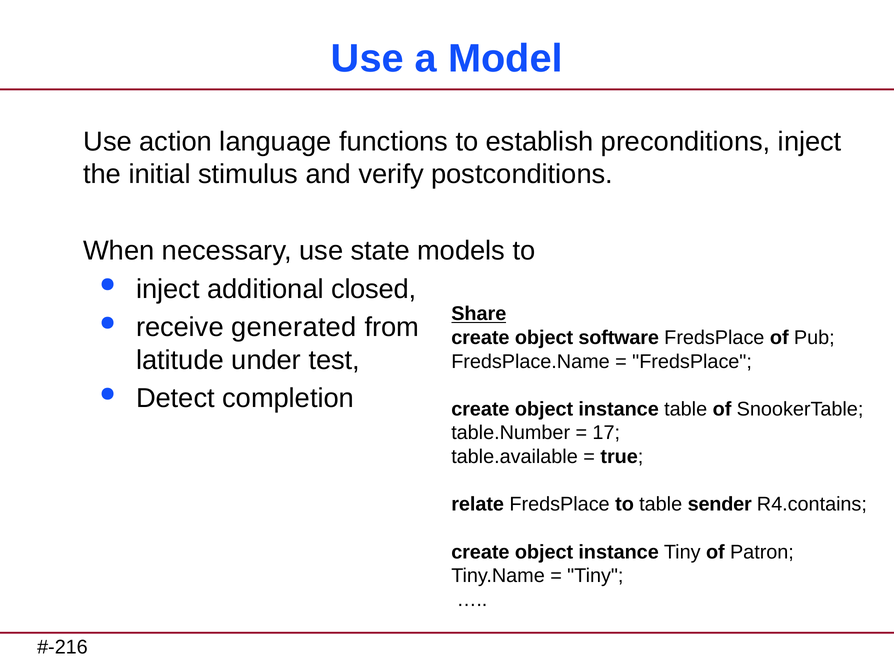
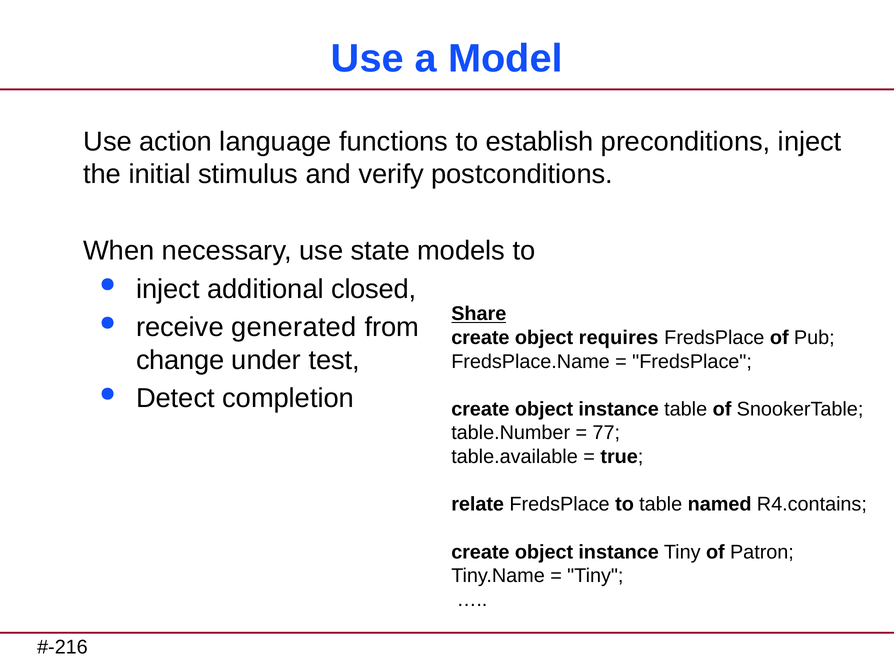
software: software -> requires
latitude: latitude -> change
17: 17 -> 77
sender: sender -> named
